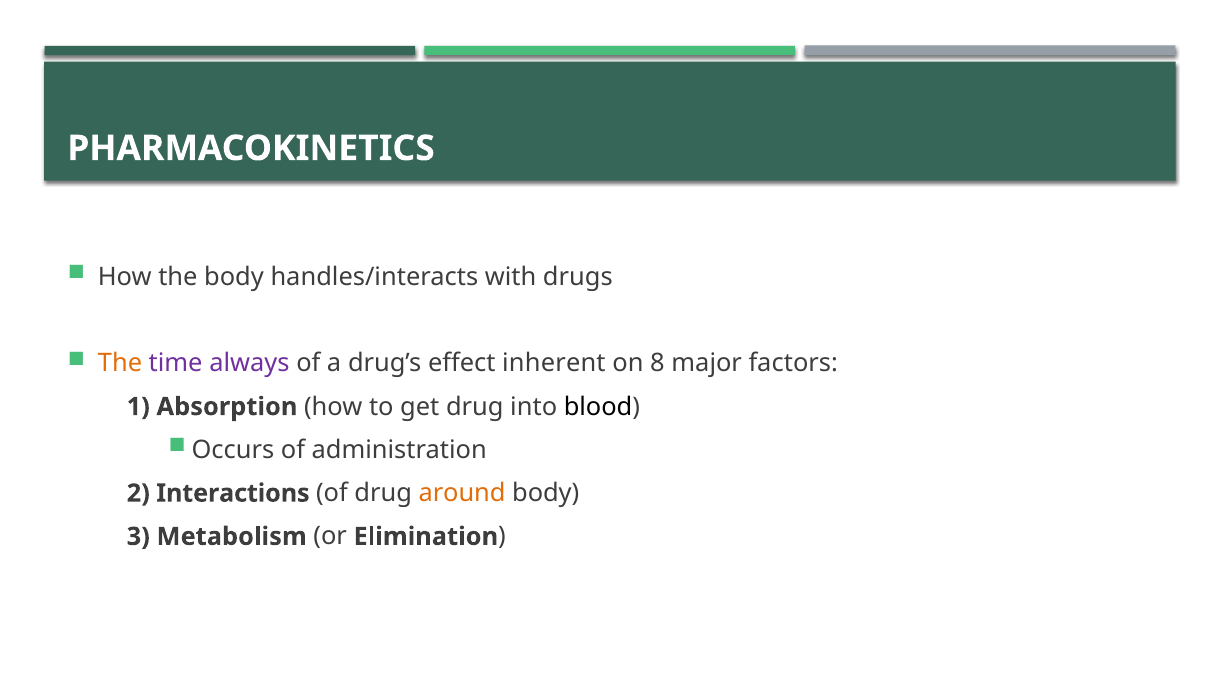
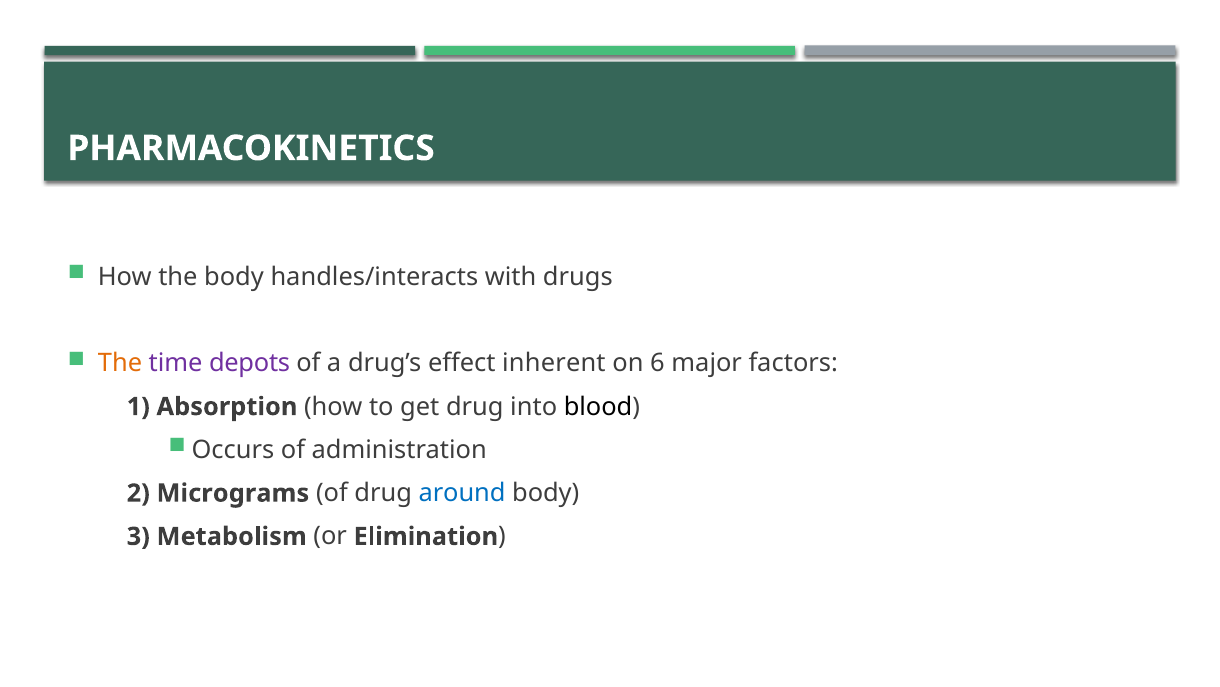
always: always -> depots
8: 8 -> 6
Interactions: Interactions -> Micrograms
around colour: orange -> blue
